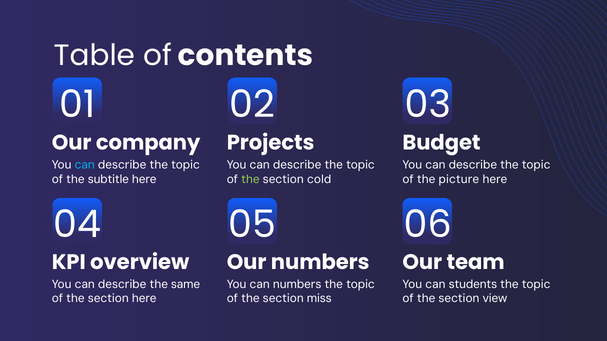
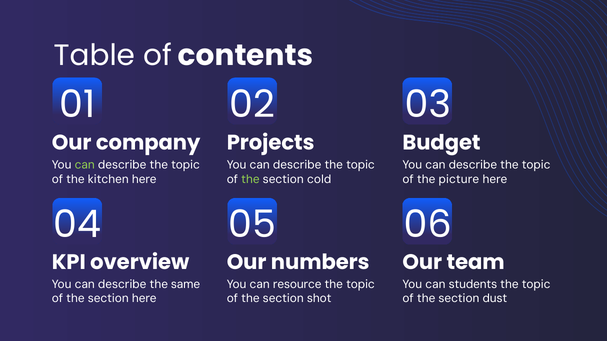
can at (85, 165) colour: light blue -> light green
subtitle: subtitle -> kitchen
can numbers: numbers -> resource
miss: miss -> shot
view: view -> dust
